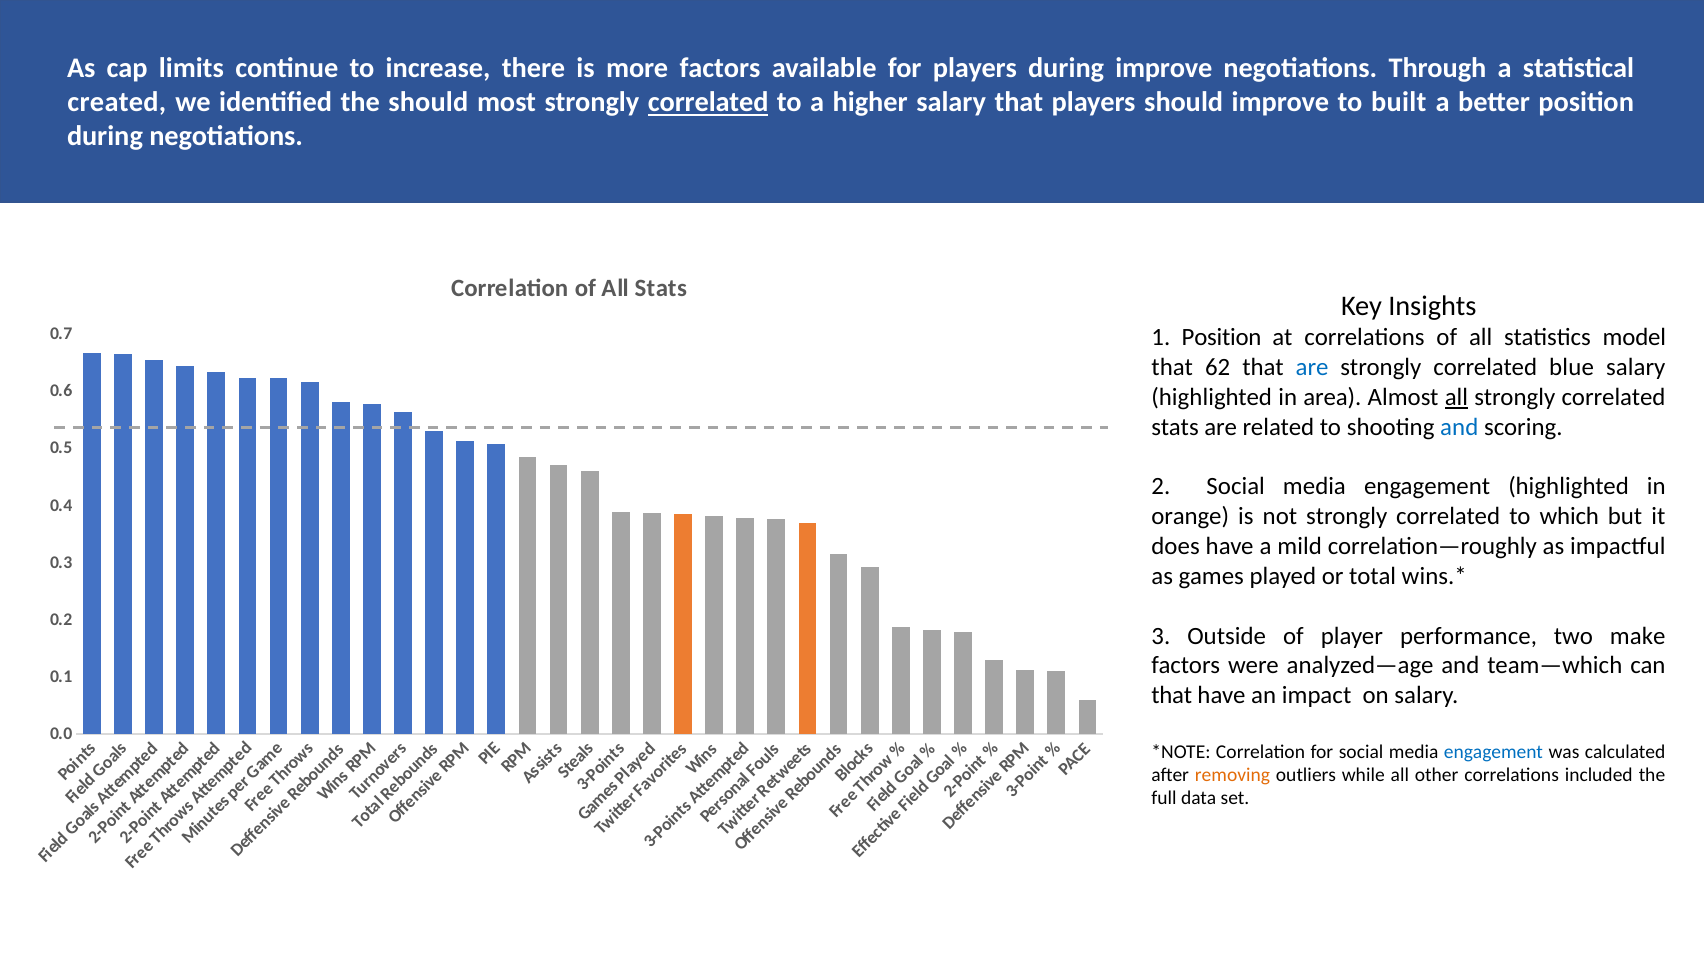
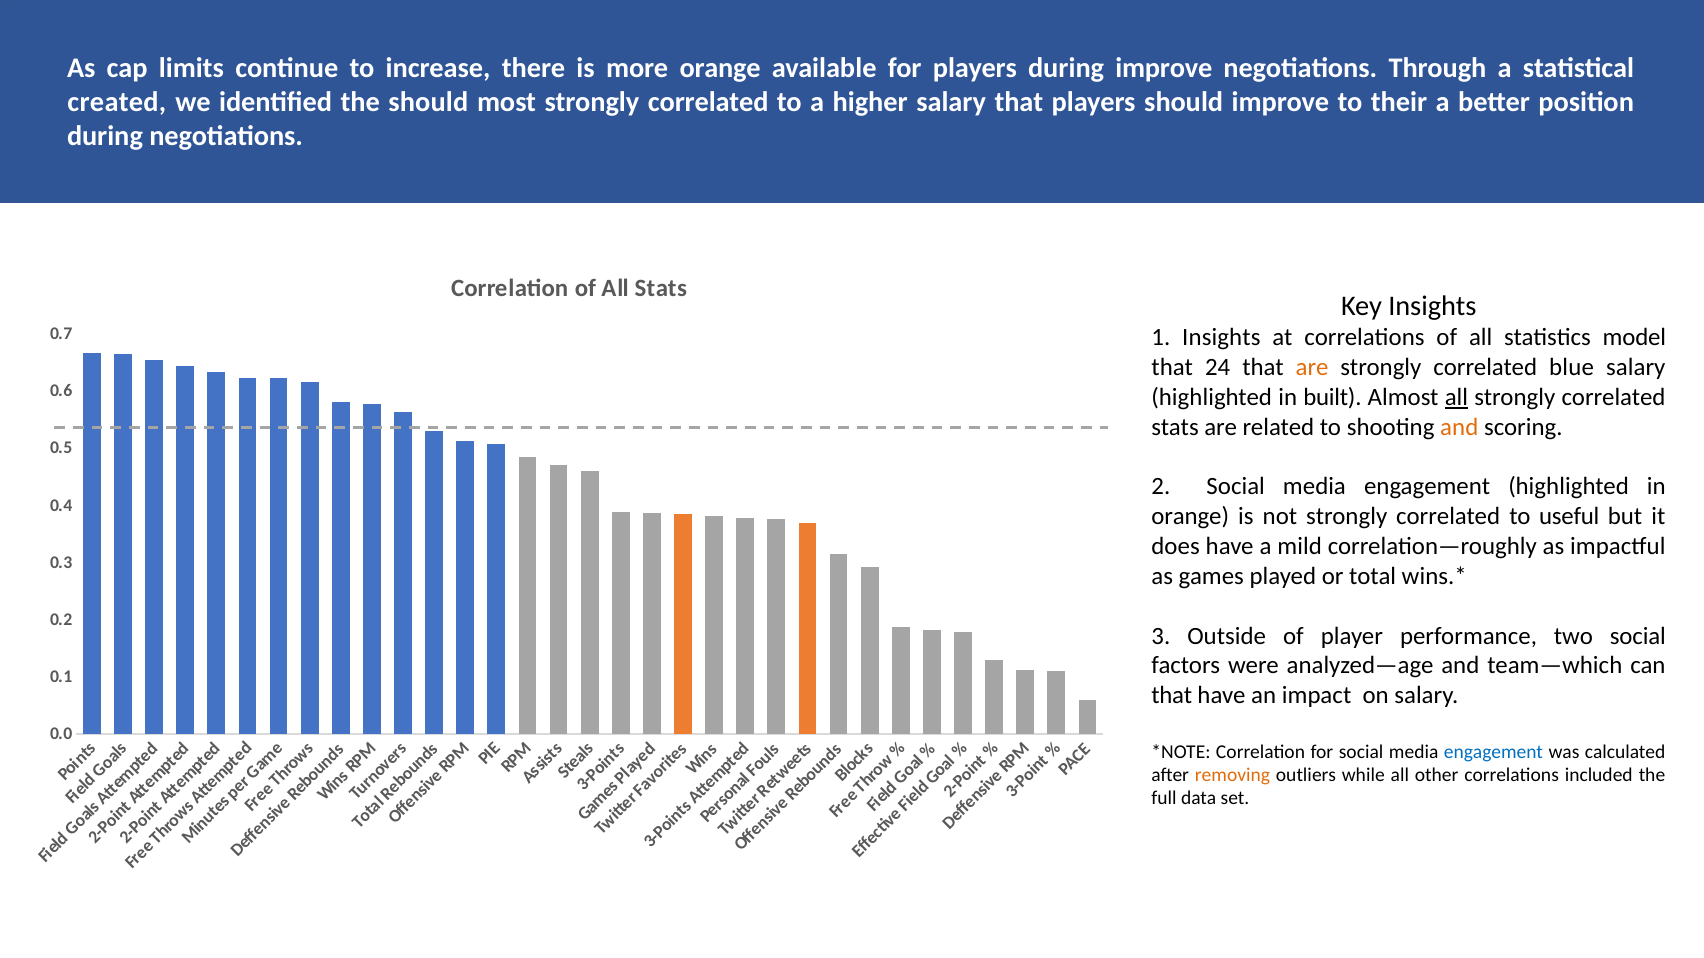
more factors: factors -> orange
correlated at (708, 103) underline: present -> none
built: built -> their
1 Position: Position -> Insights
62: 62 -> 24
are at (1312, 368) colour: blue -> orange
area: area -> built
and at (1459, 427) colour: blue -> orange
which: which -> useful
two make: make -> social
